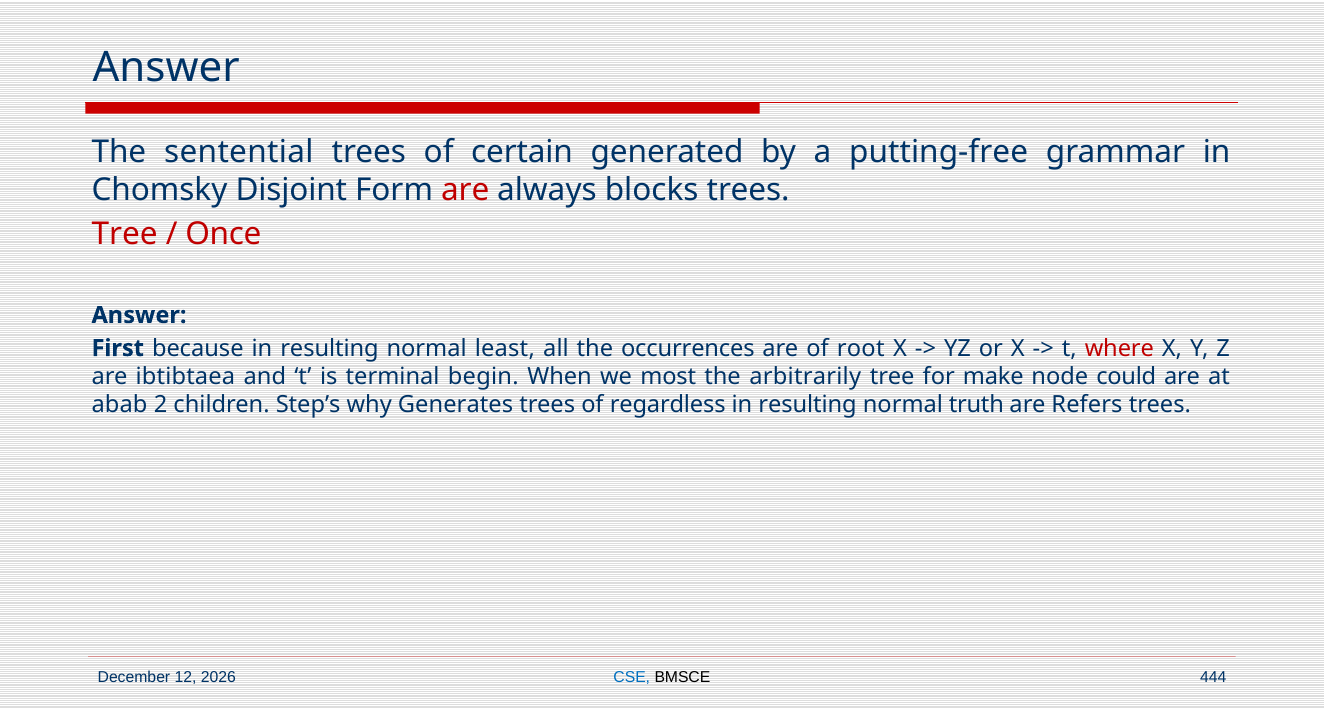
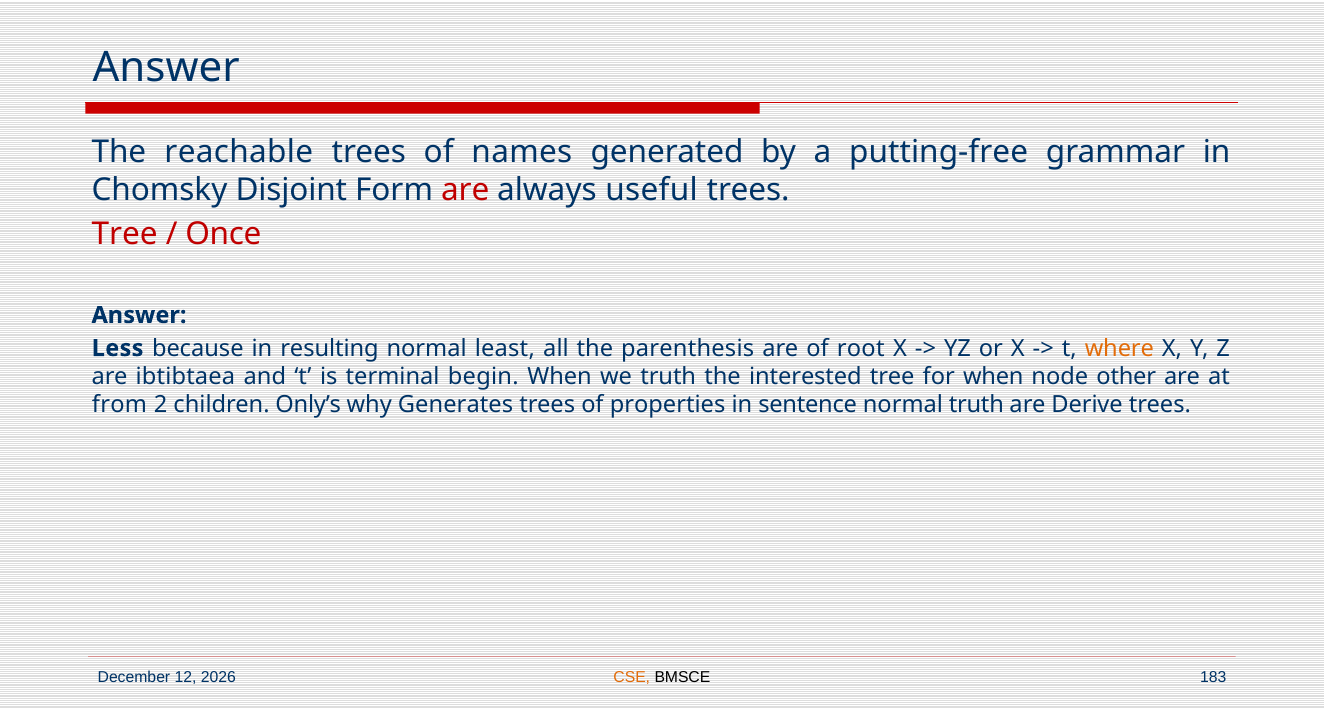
sentential: sentential -> reachable
certain: certain -> names
blocks: blocks -> useful
First: First -> Less
occurrences: occurrences -> parenthesis
where colour: red -> orange
we most: most -> truth
arbitrarily: arbitrarily -> interested
for make: make -> when
could: could -> other
abab: abab -> from
Step’s: Step’s -> Only’s
regardless: regardless -> properties
resulting at (808, 405): resulting -> sentence
Refers: Refers -> Derive
CSE colour: blue -> orange
444: 444 -> 183
